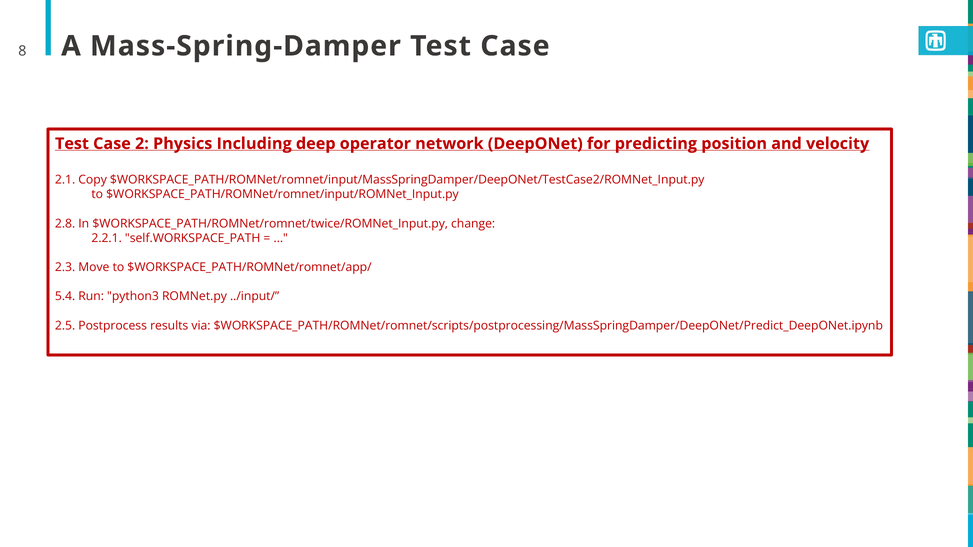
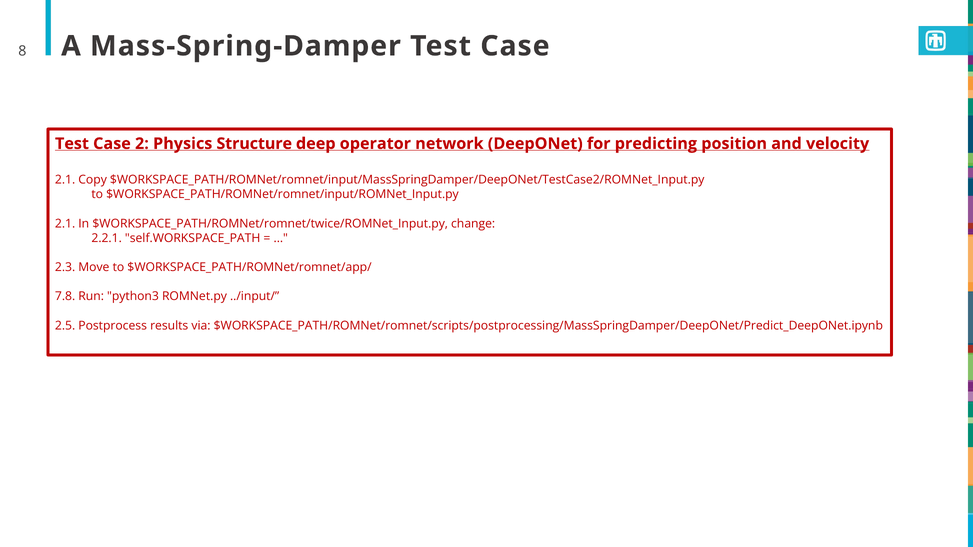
Including: Including -> Structure
2.8 at (65, 224): 2.8 -> 2.1
5.4: 5.4 -> 7.8
